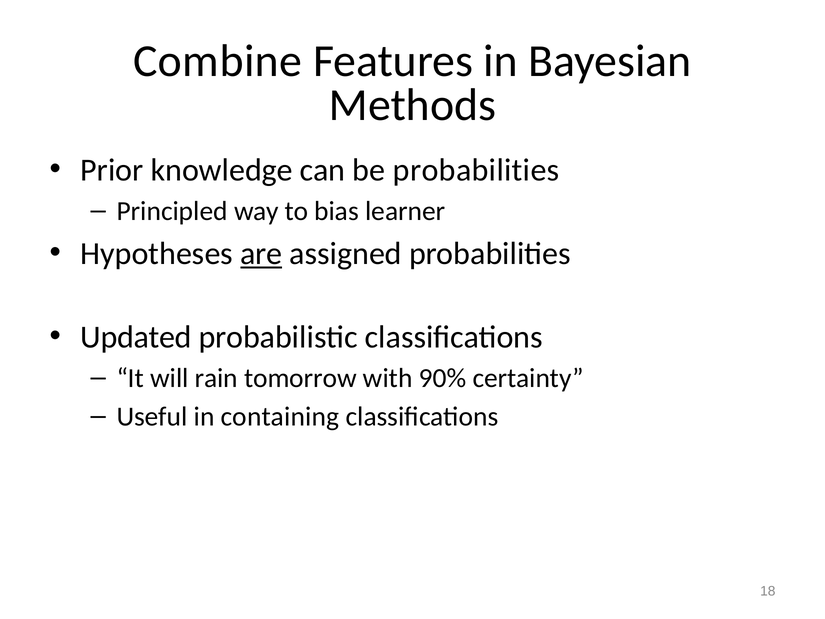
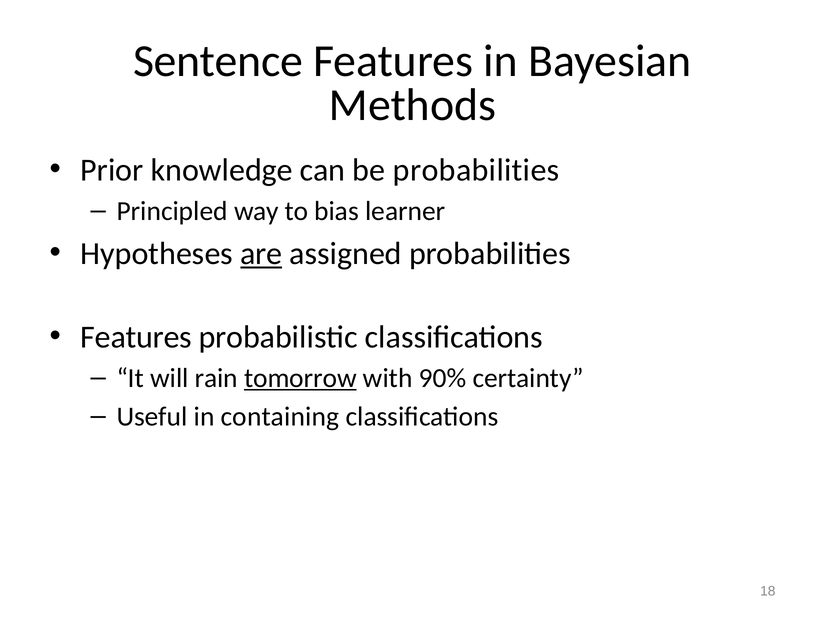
Combine: Combine -> Sentence
Updated at (136, 337): Updated -> Features
tomorrow underline: none -> present
